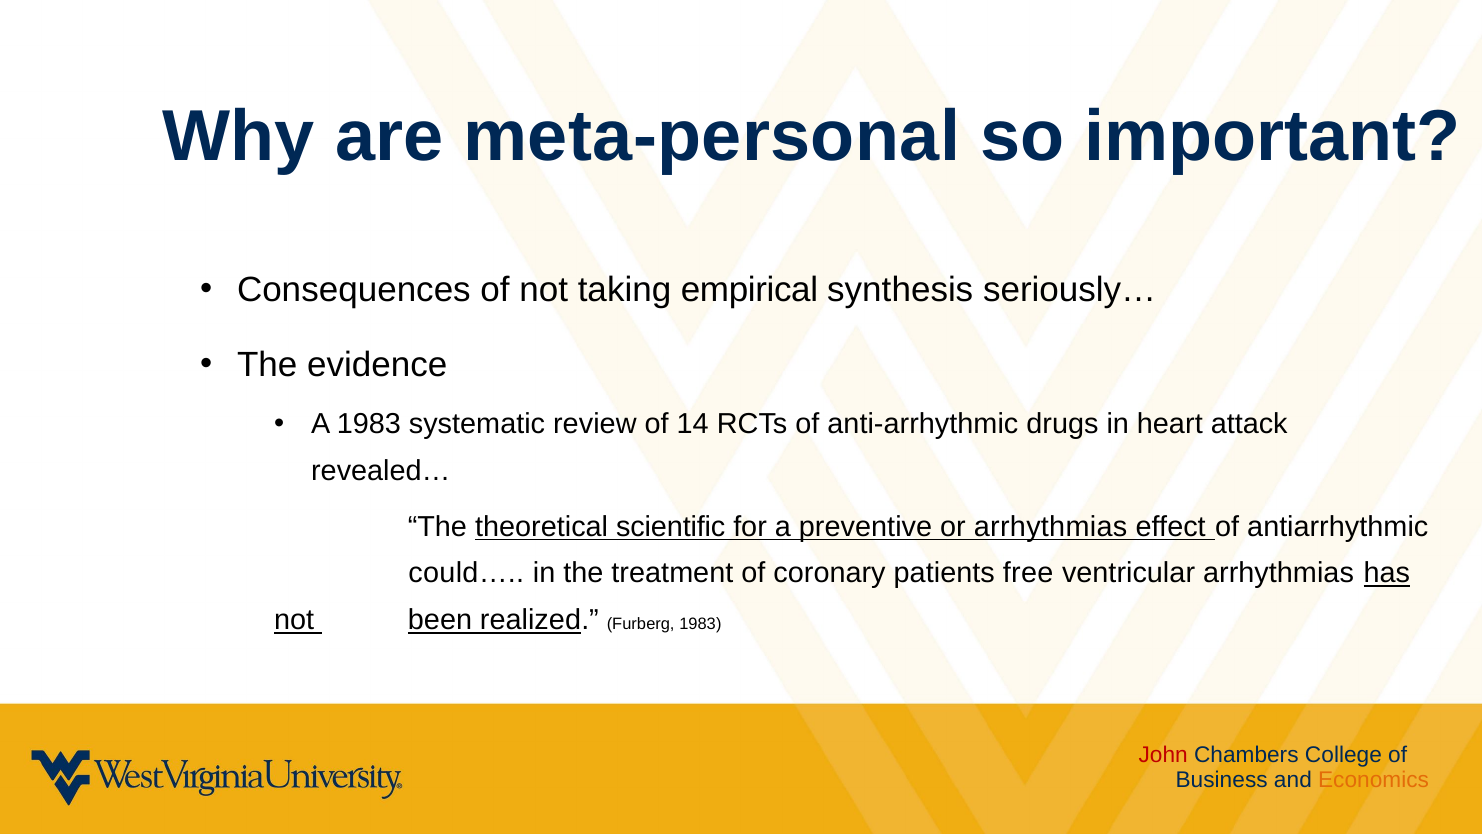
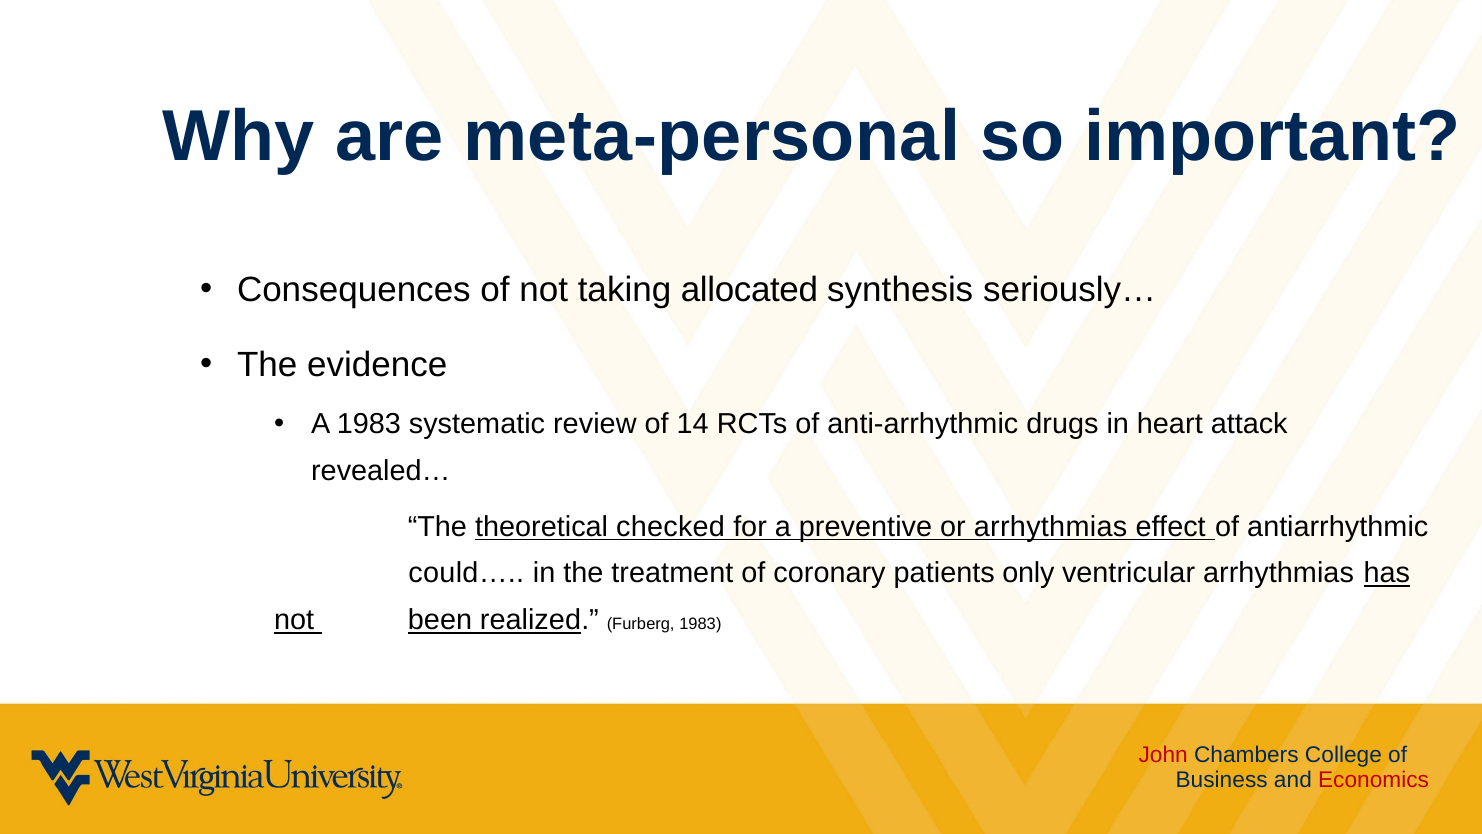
empirical: empirical -> allocated
scientific: scientific -> checked
free: free -> only
Economics colour: orange -> red
